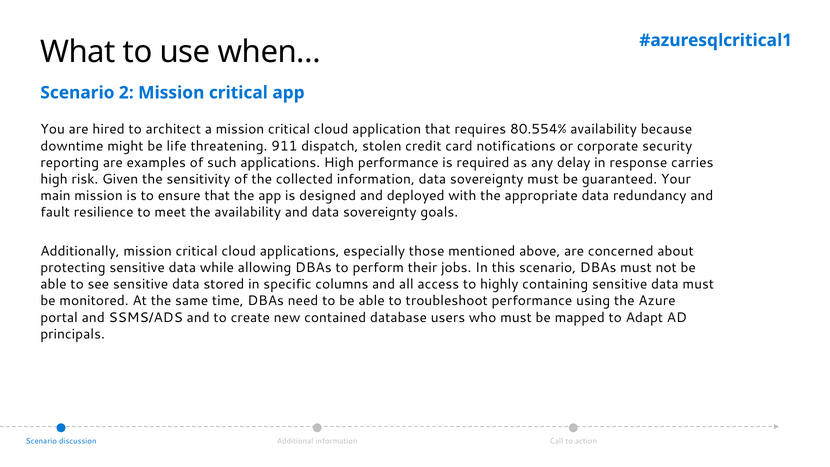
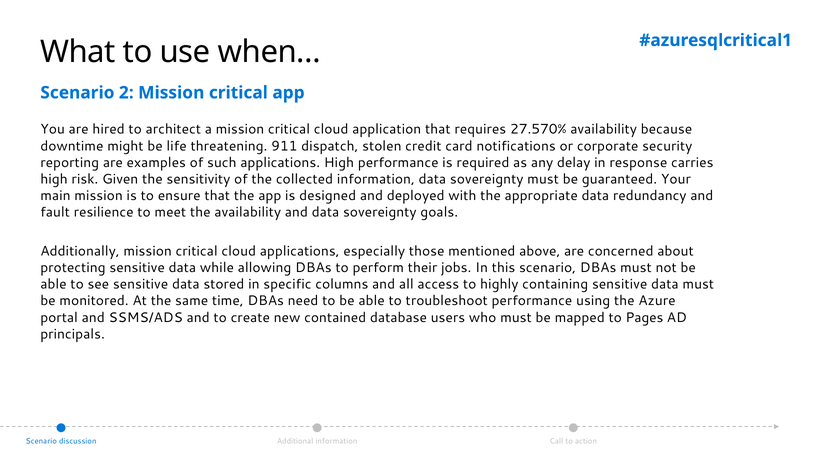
80.554%: 80.554% -> 27.570%
Adapt: Adapt -> Pages
